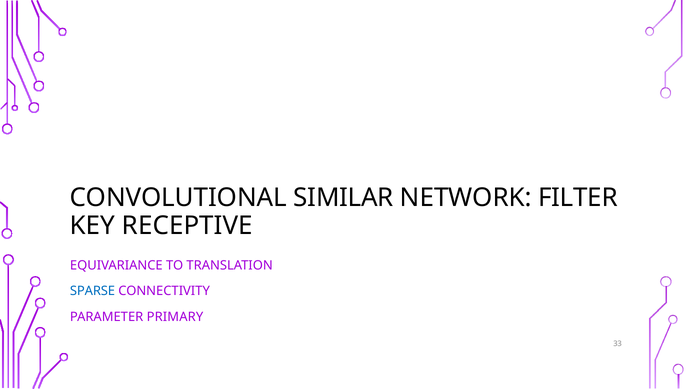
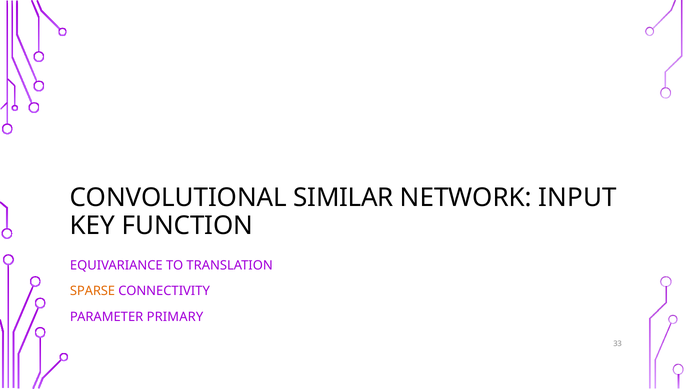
FILTER: FILTER -> INPUT
RECEPTIVE: RECEPTIVE -> FUNCTION
SPARSE colour: blue -> orange
